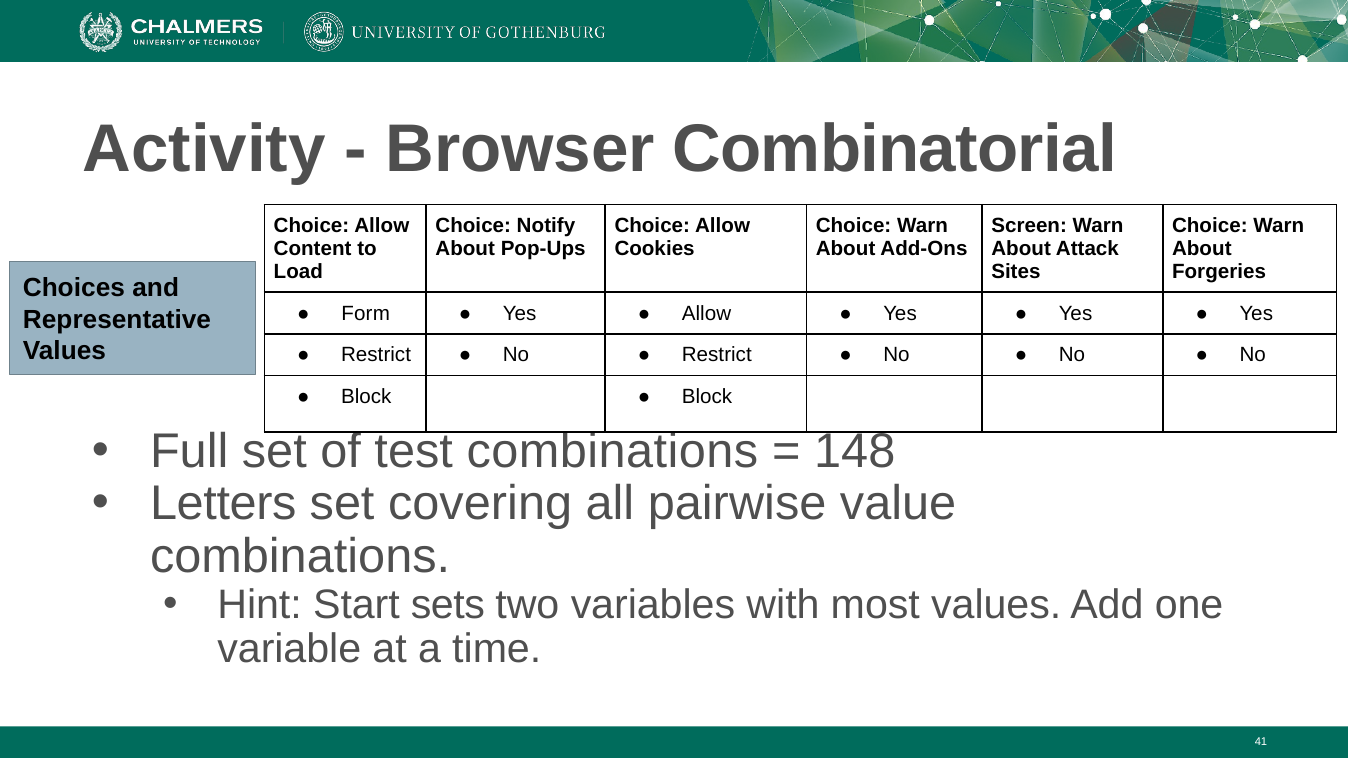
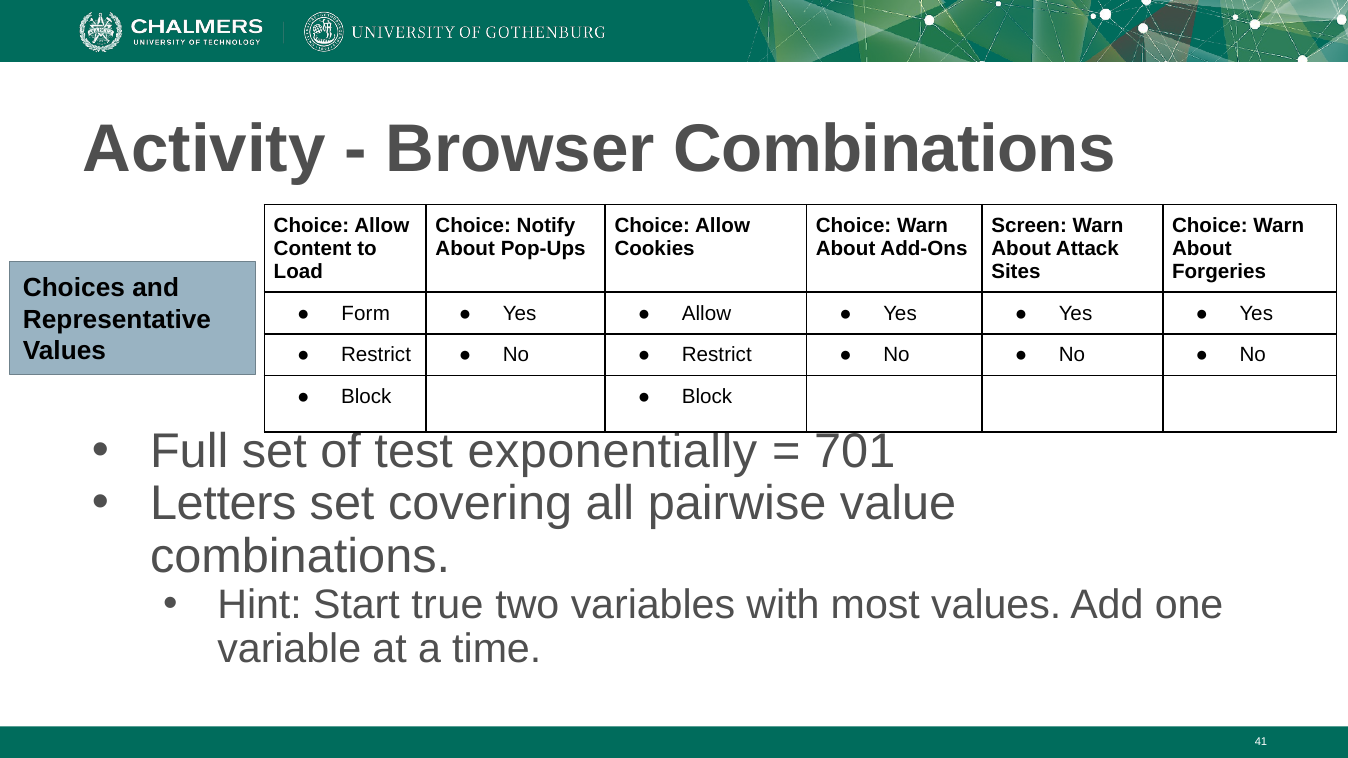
Browser Combinatorial: Combinatorial -> Combinations
test combinations: combinations -> exponentially
148: 148 -> 701
sets: sets -> true
